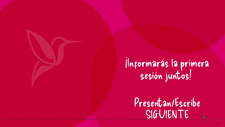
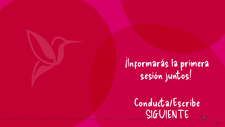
Presentan/Escribe: Presentan/Escribe -> Conducta/Escribe
